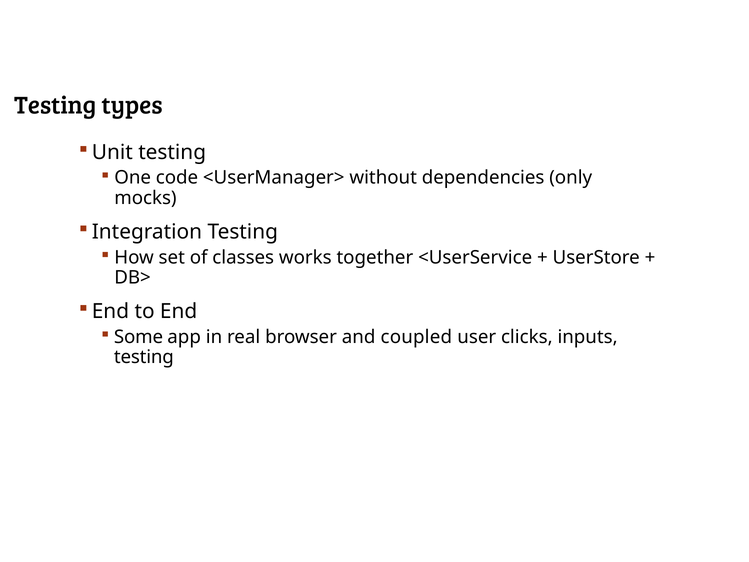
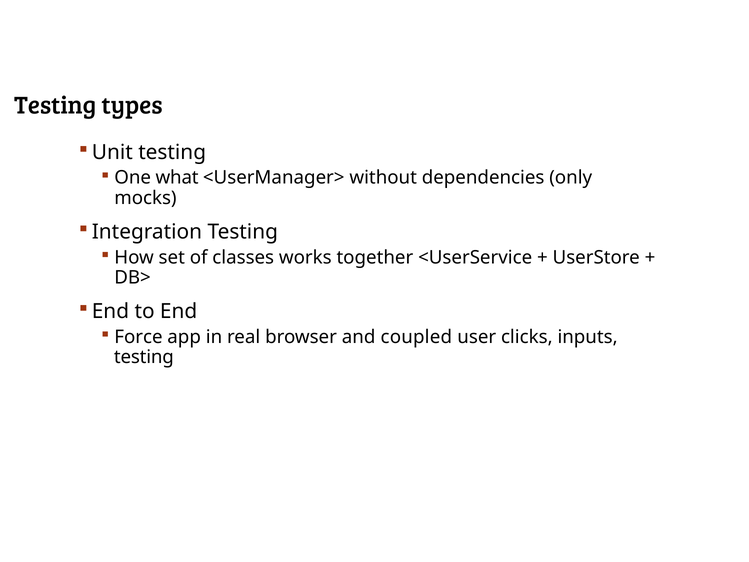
code: code -> what
Some: Some -> Force
